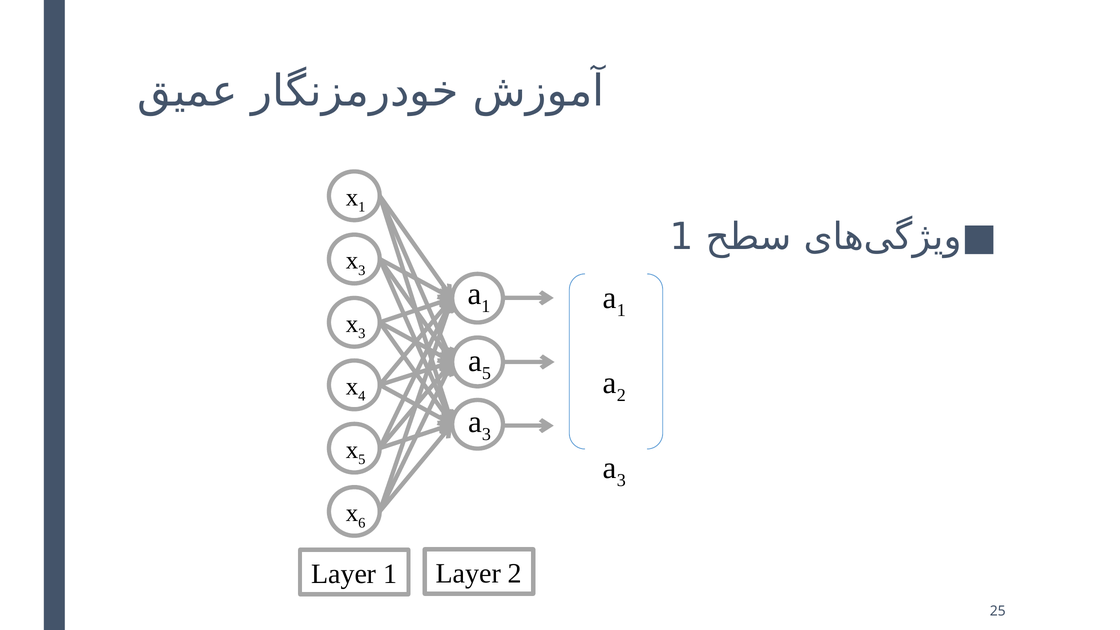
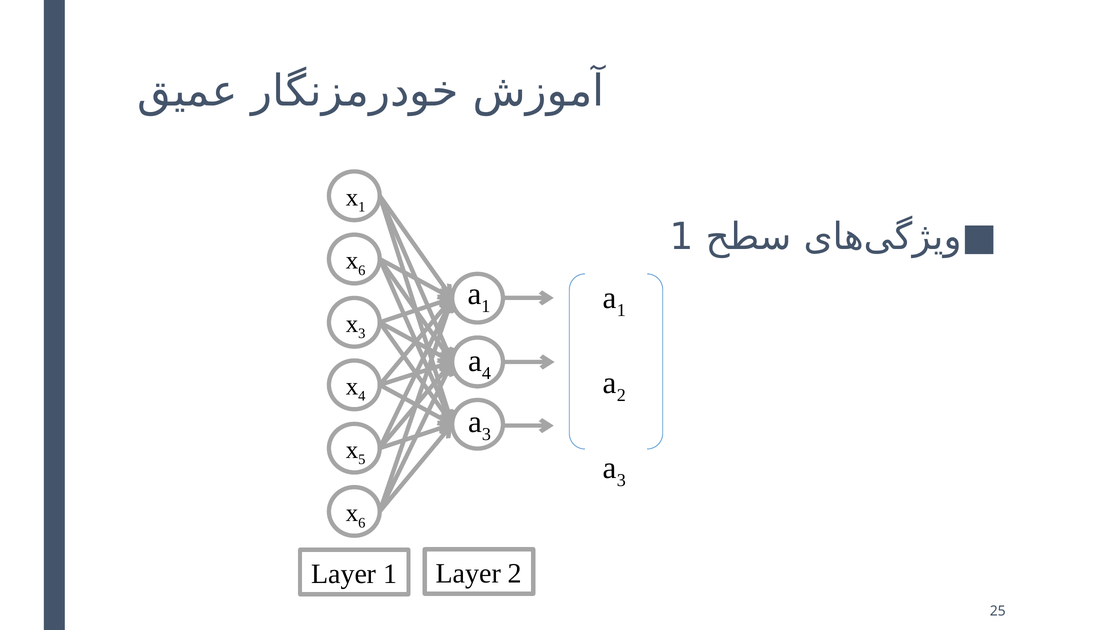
3 at (362, 270): 3 -> 6
5 at (487, 373): 5 -> 4
